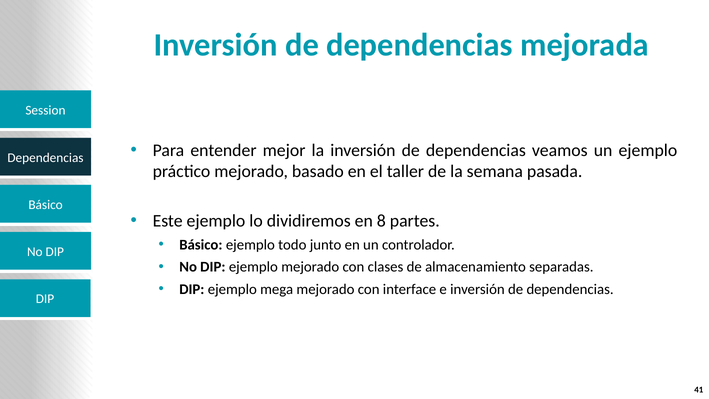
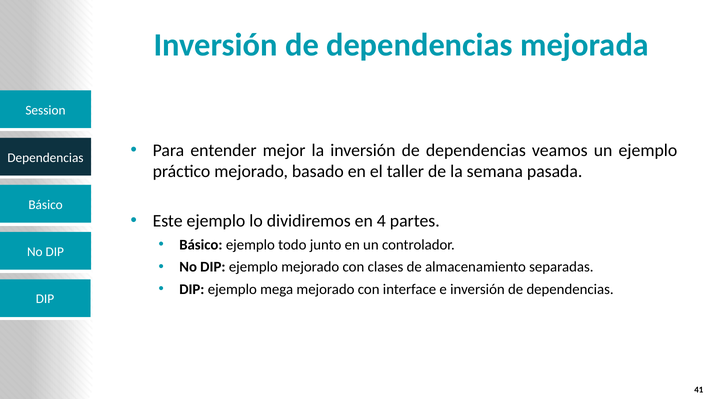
8: 8 -> 4
